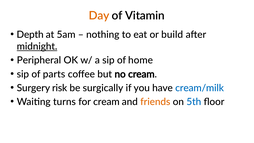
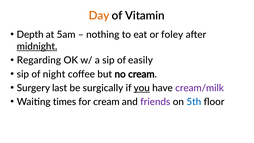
build: build -> foley
Peripheral: Peripheral -> Regarding
home: home -> easily
parts: parts -> night
risk: risk -> last
you underline: none -> present
cream/milk colour: blue -> purple
turns: turns -> times
friends colour: orange -> purple
